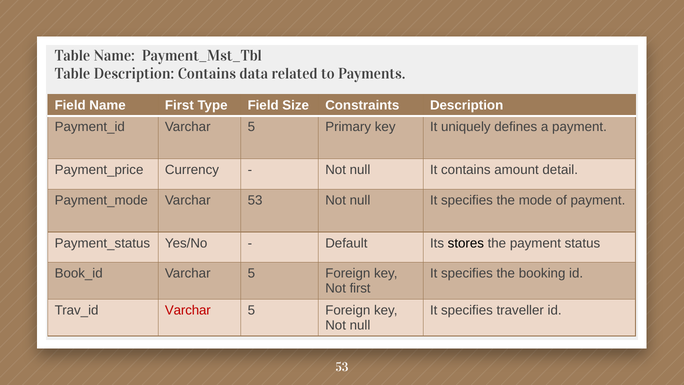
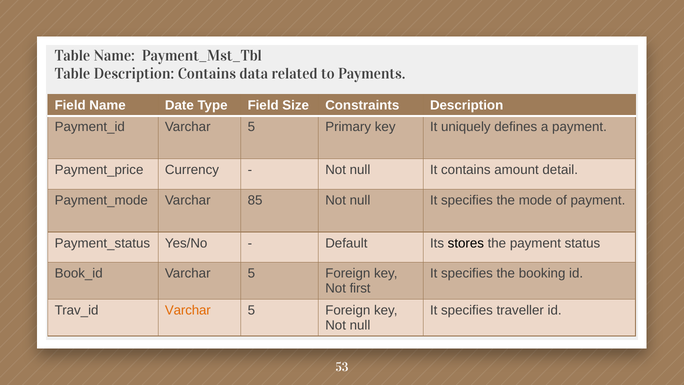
Name First: First -> Date
Varchar 53: 53 -> 85
Varchar at (188, 310) colour: red -> orange
